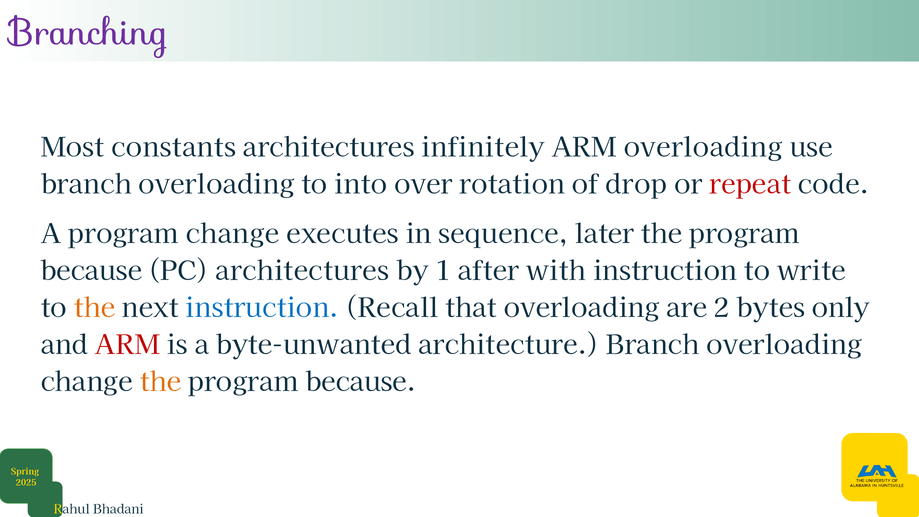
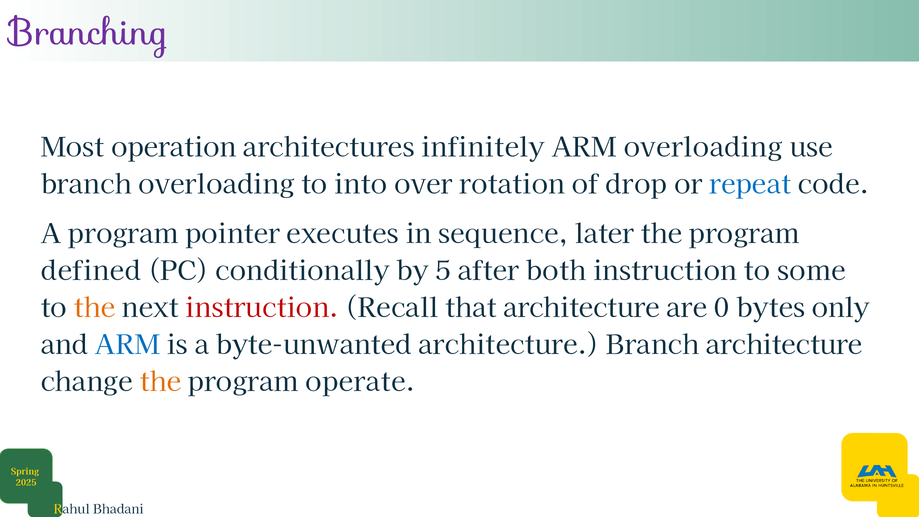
constants: constants -> operation
repeat colour: red -> blue
program change: change -> pointer
because at (91, 271): because -> defined
PC architectures: architectures -> conditionally
1: 1 -> 5
with: with -> both
write: write -> some
instruction at (262, 308) colour: blue -> red
that overloading: overloading -> architecture
2: 2 -> 0
ARM at (127, 345) colour: red -> blue
architecture Branch overloading: overloading -> architecture
because at (361, 382): because -> operate
